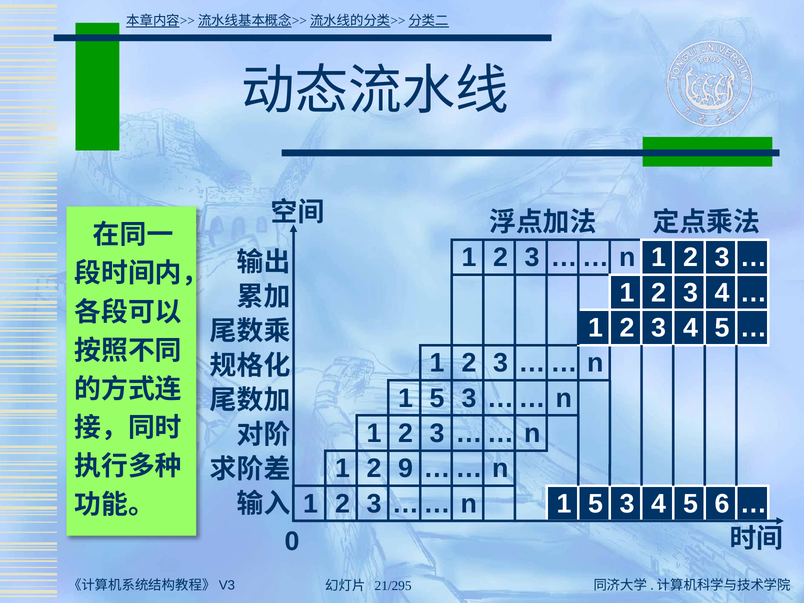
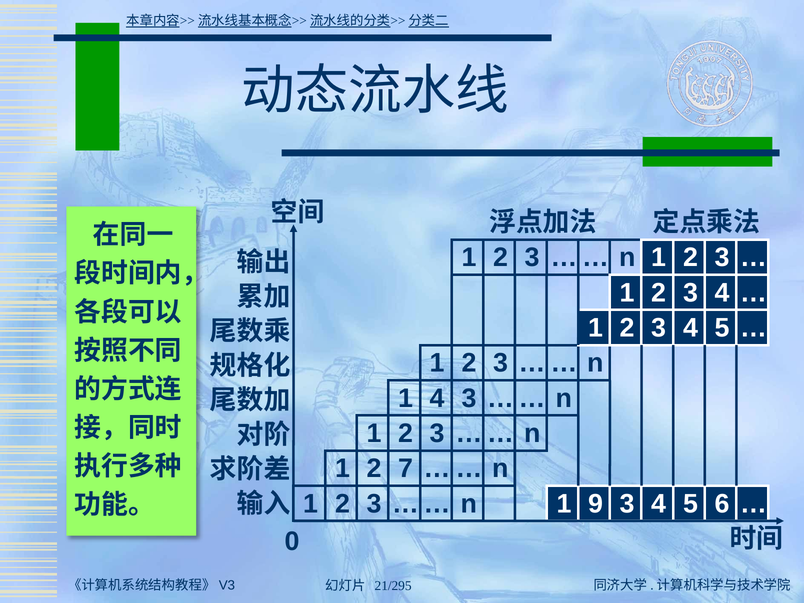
5 at (437, 398): 5 -> 4
9: 9 -> 7
5 at (596, 504): 5 -> 9
